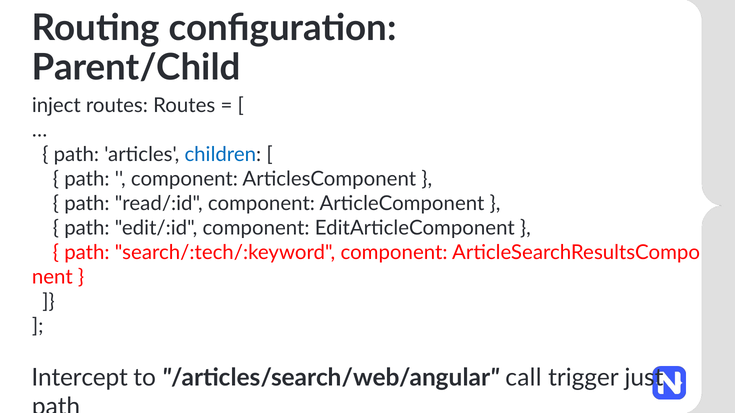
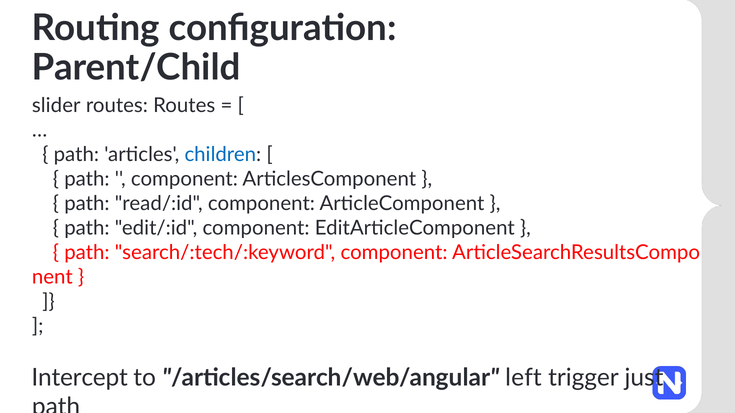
inject: inject -> slider
call: call -> left
